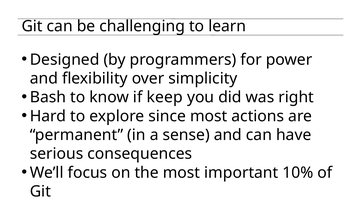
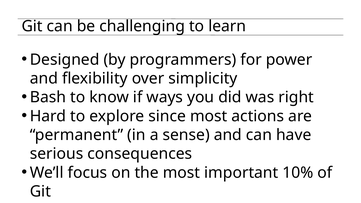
keep: keep -> ways
